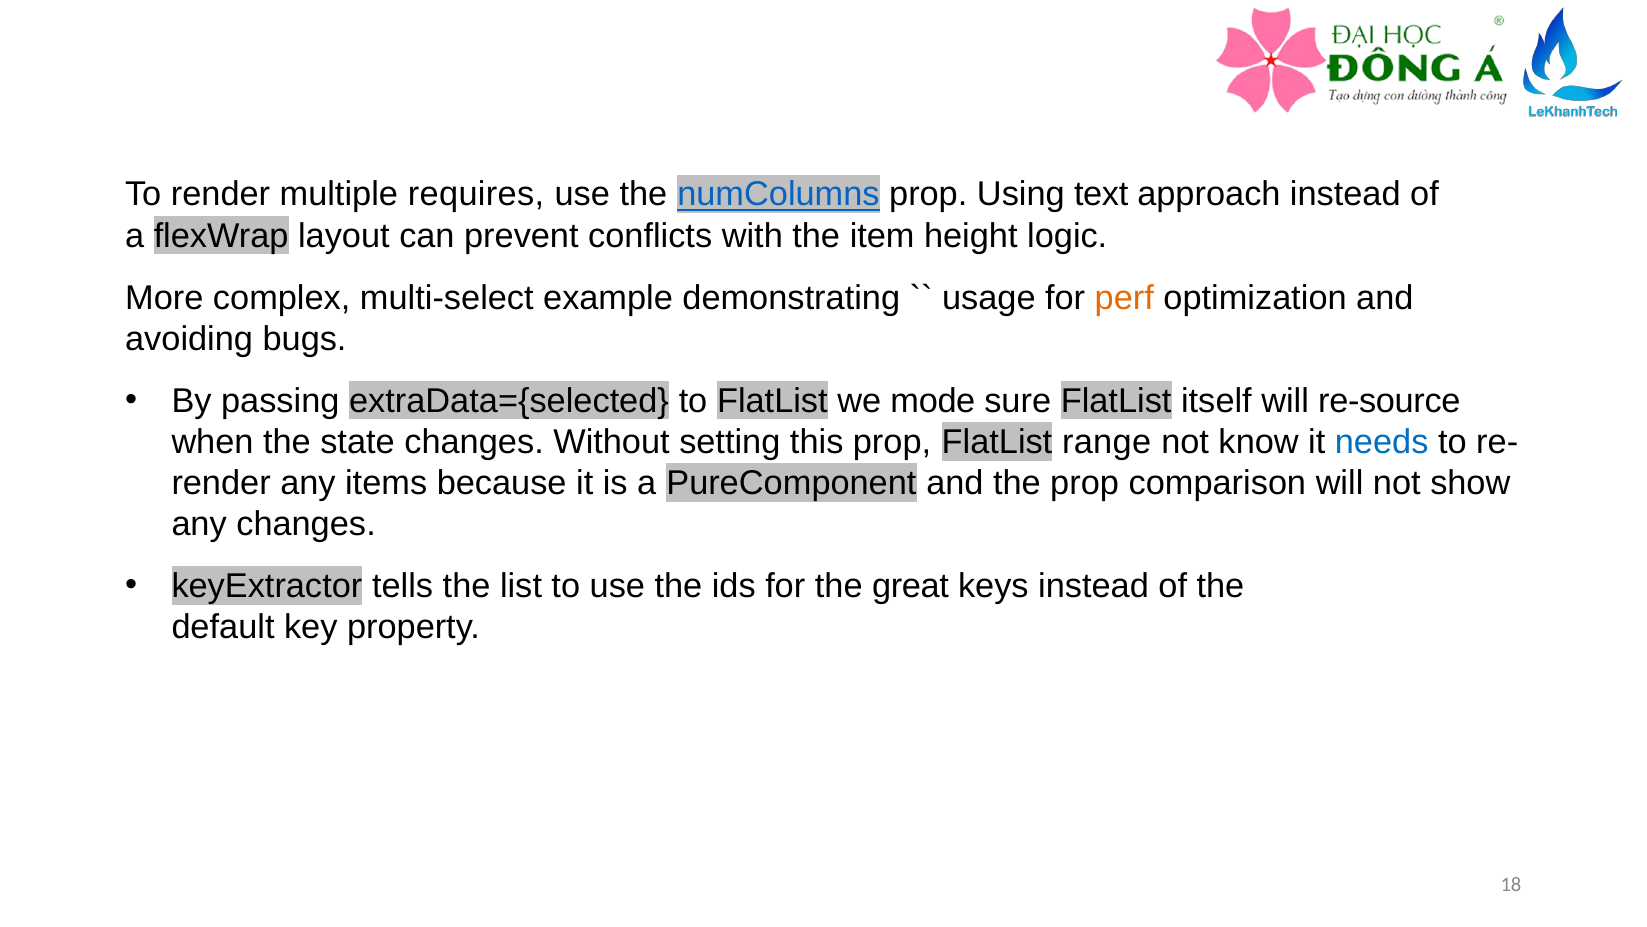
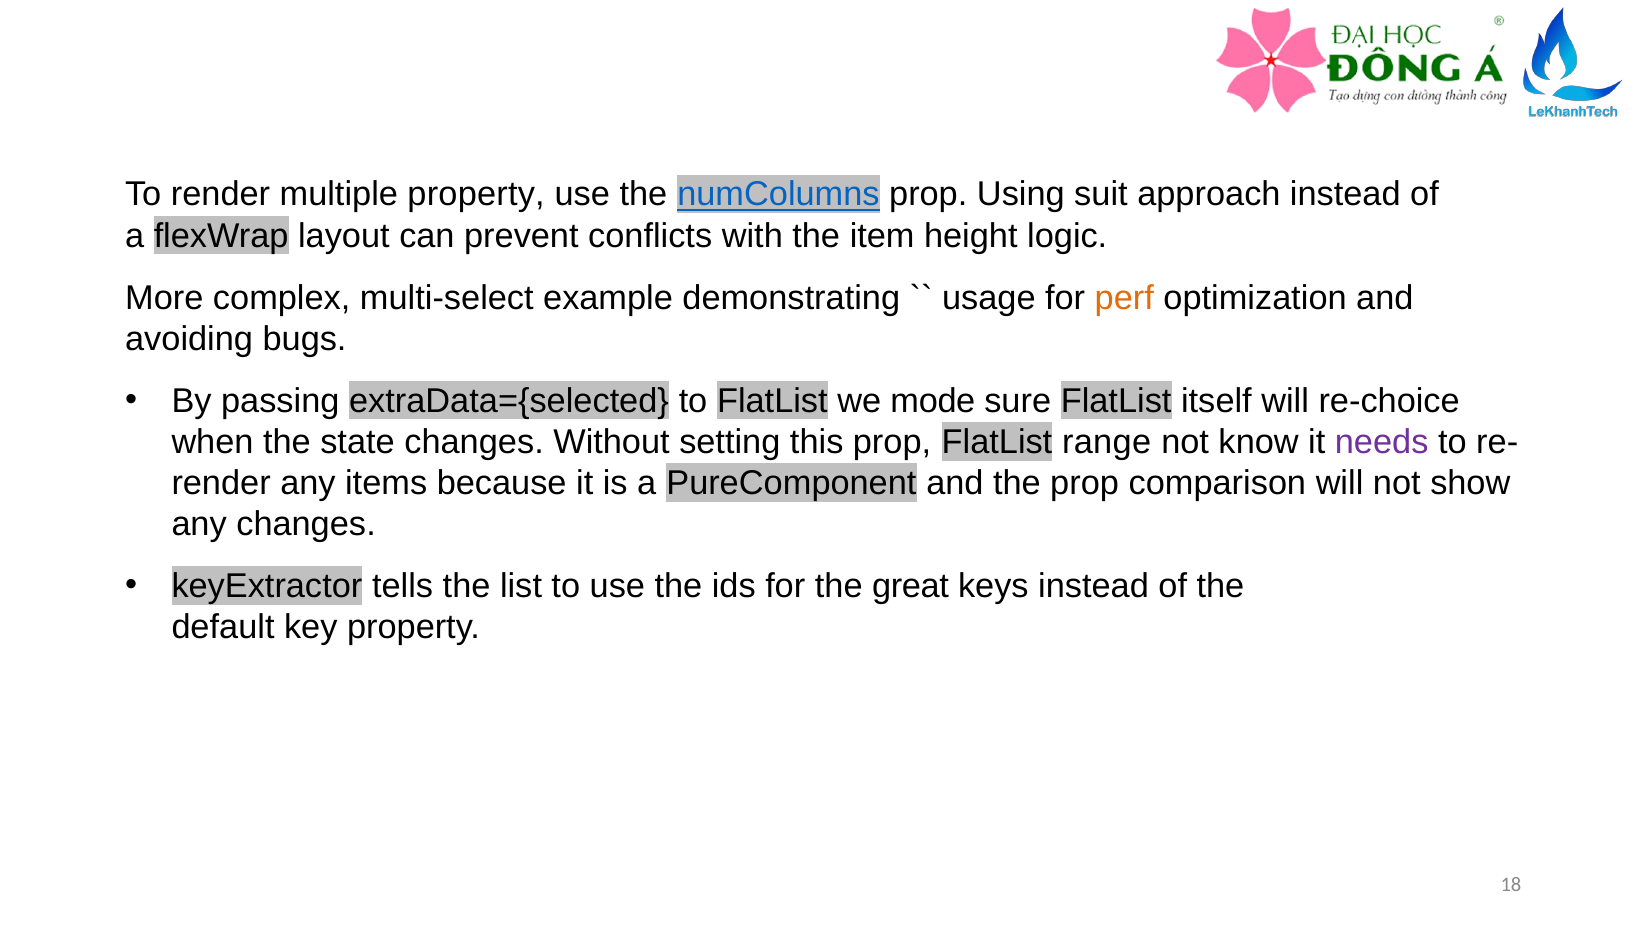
multiple requires: requires -> property
text: text -> suit
re-source: re-source -> re-choice
needs colour: blue -> purple
